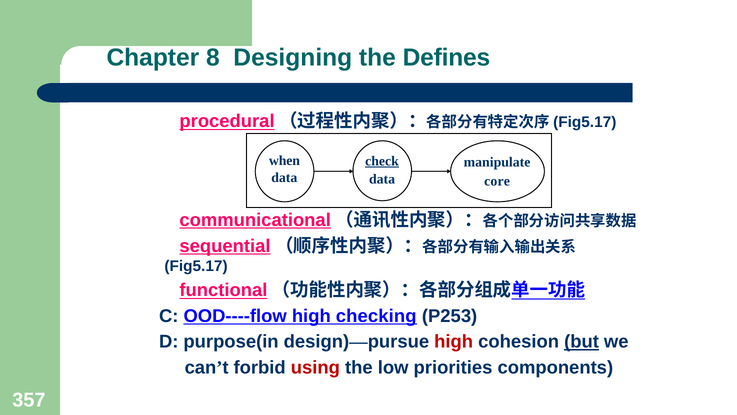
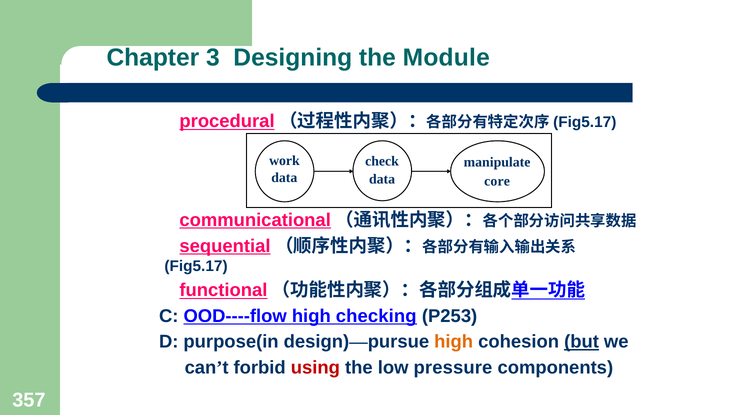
8: 8 -> 3
Defines: Defines -> Module
when: when -> work
check underline: present -> none
high at (454, 341) colour: red -> orange
priorities: priorities -> pressure
